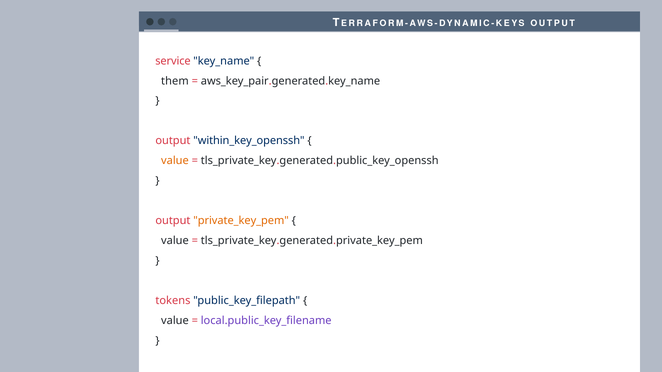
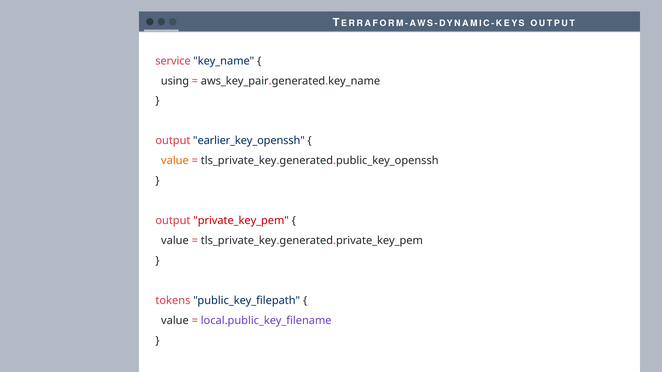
them: them -> using
within_key_openssh: within_key_openssh -> earlier_key_openssh
private_key_pem colour: orange -> red
